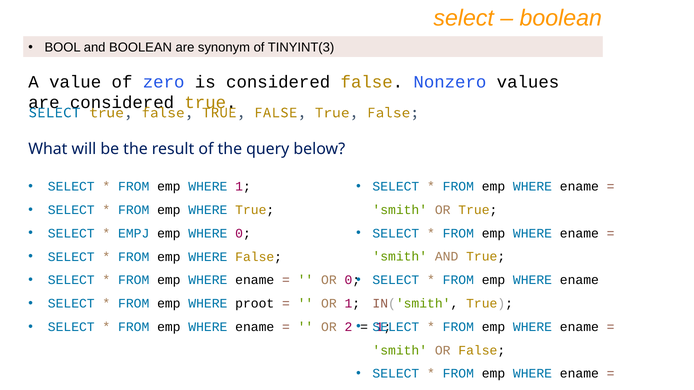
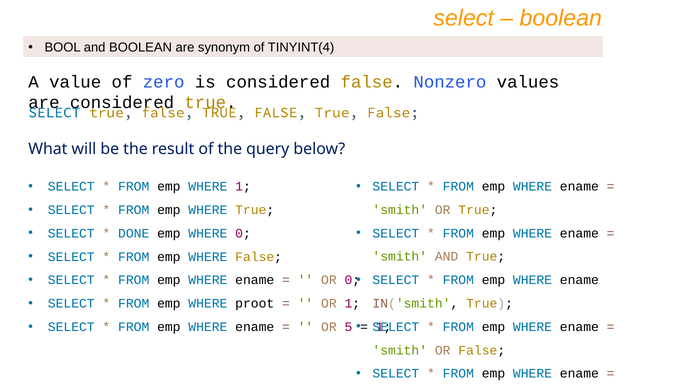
TINYINT(3: TINYINT(3 -> TINYINT(4
EMPJ: EMPJ -> DONE
2: 2 -> 5
